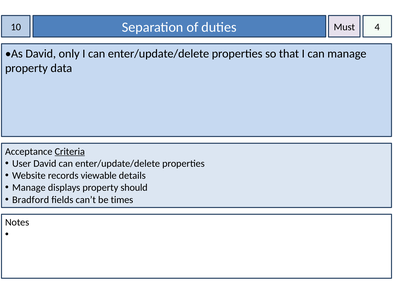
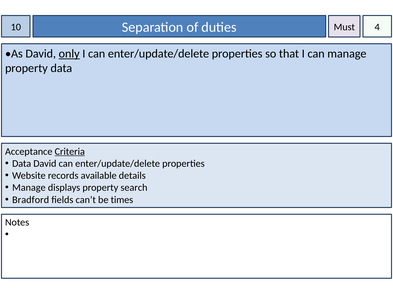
only underline: none -> present
User at (22, 164): User -> Data
viewable: viewable -> available
should: should -> search
